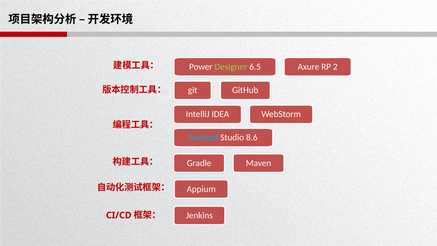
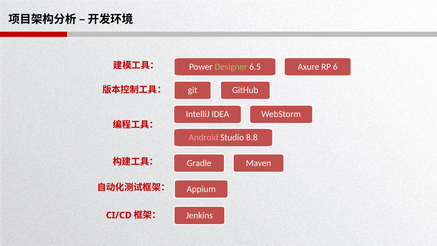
2: 2 -> 6
Android colour: light blue -> pink
8.6: 8.6 -> 8.8
